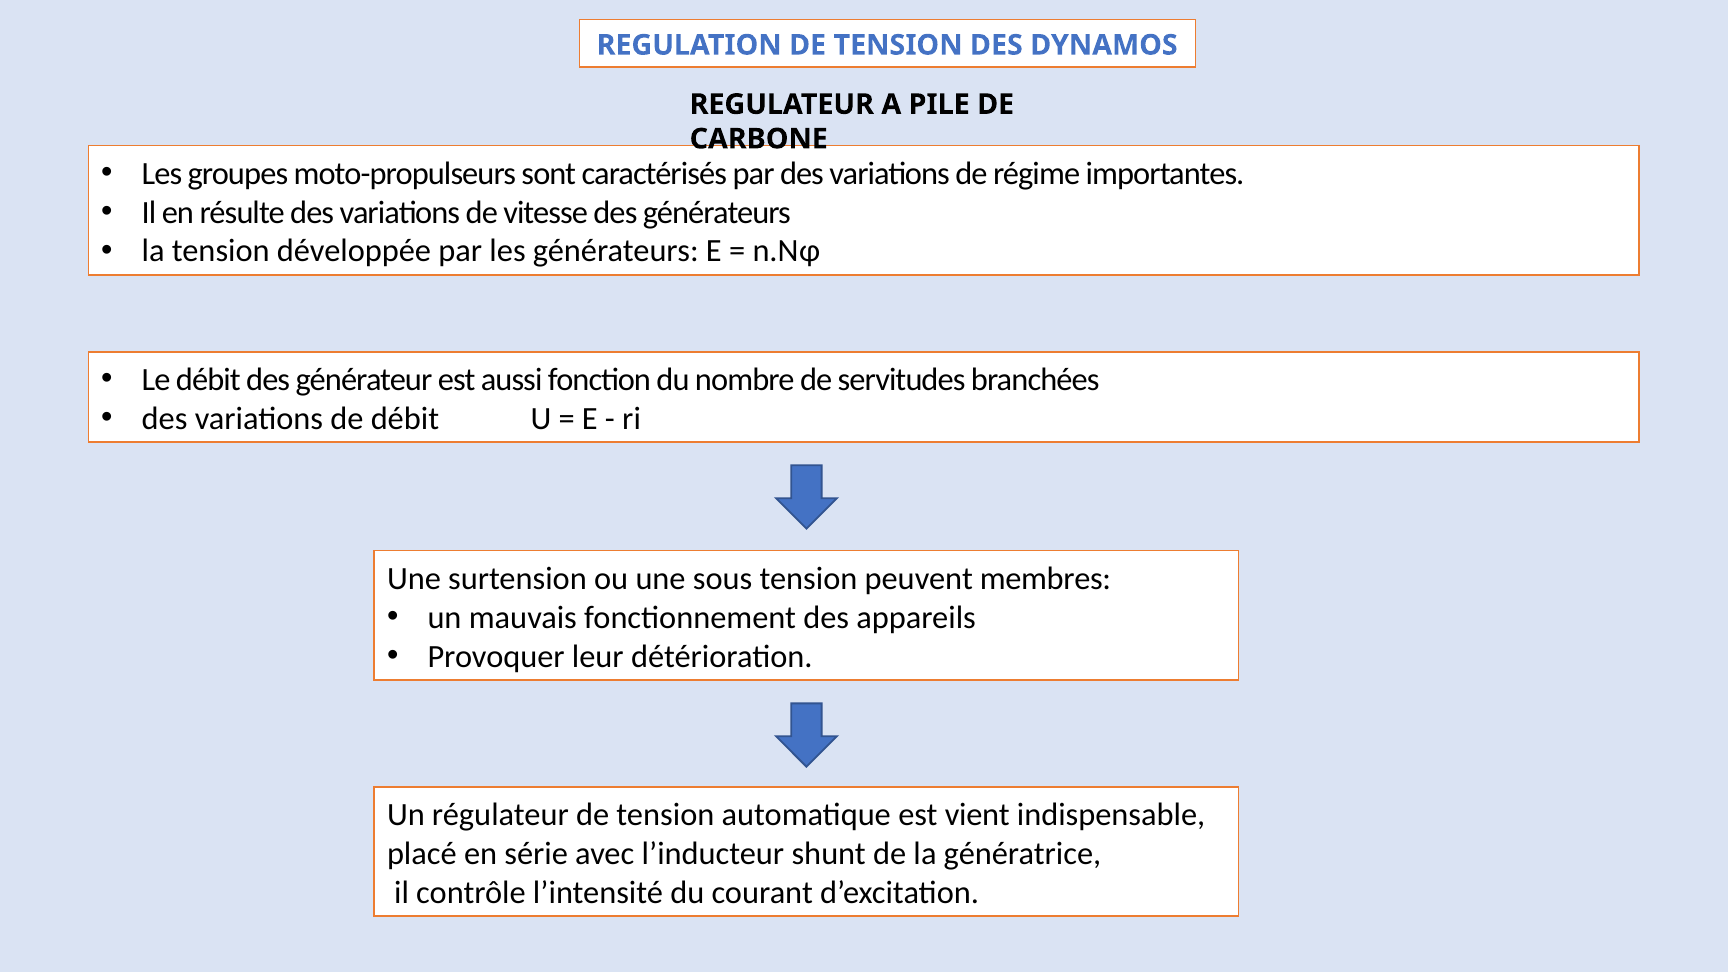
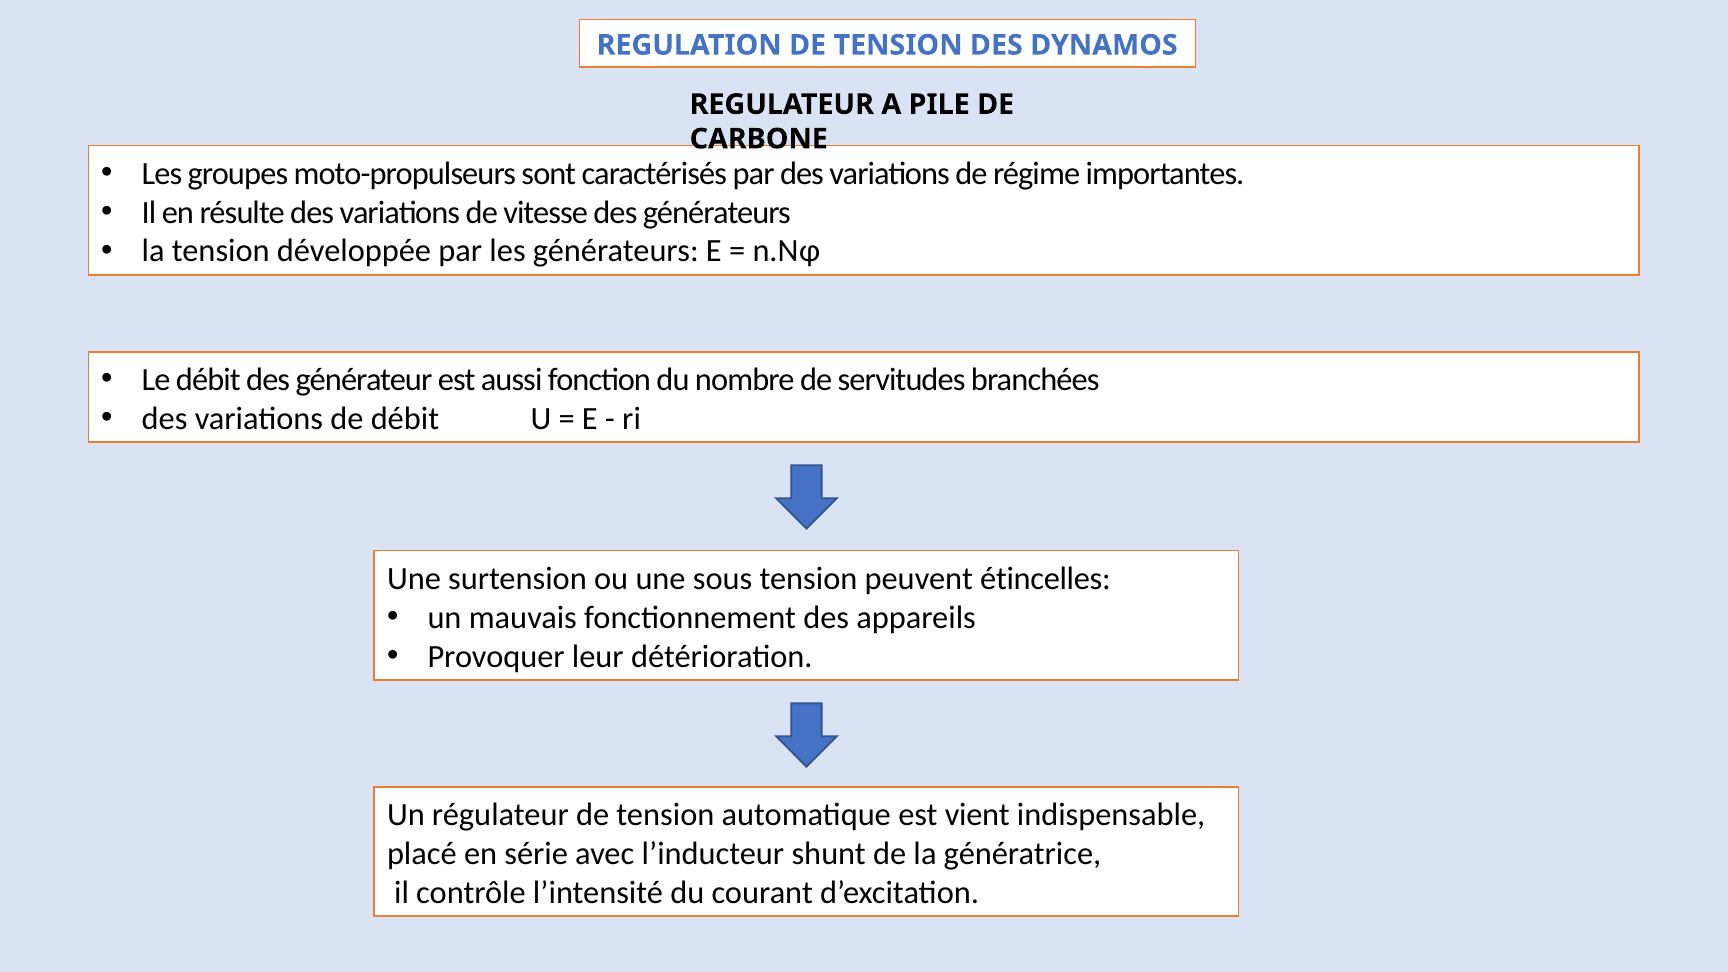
membres: membres -> étincelles
